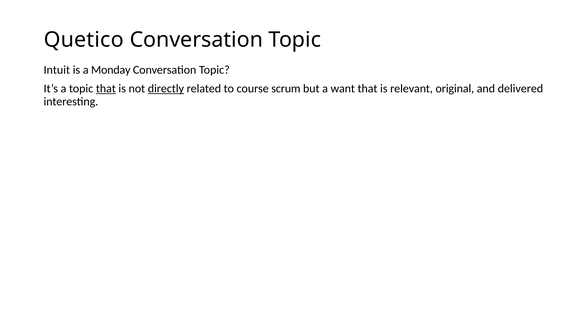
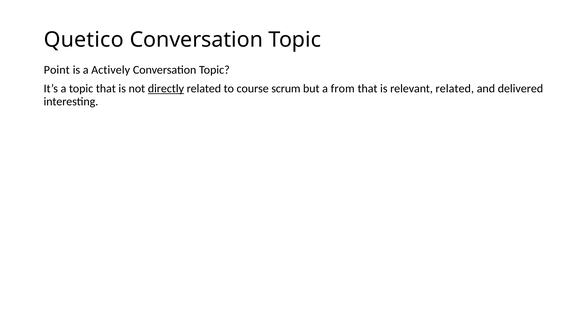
Intuit: Intuit -> Point
Monday: Monday -> Actively
that at (106, 89) underline: present -> none
want: want -> from
relevant original: original -> related
